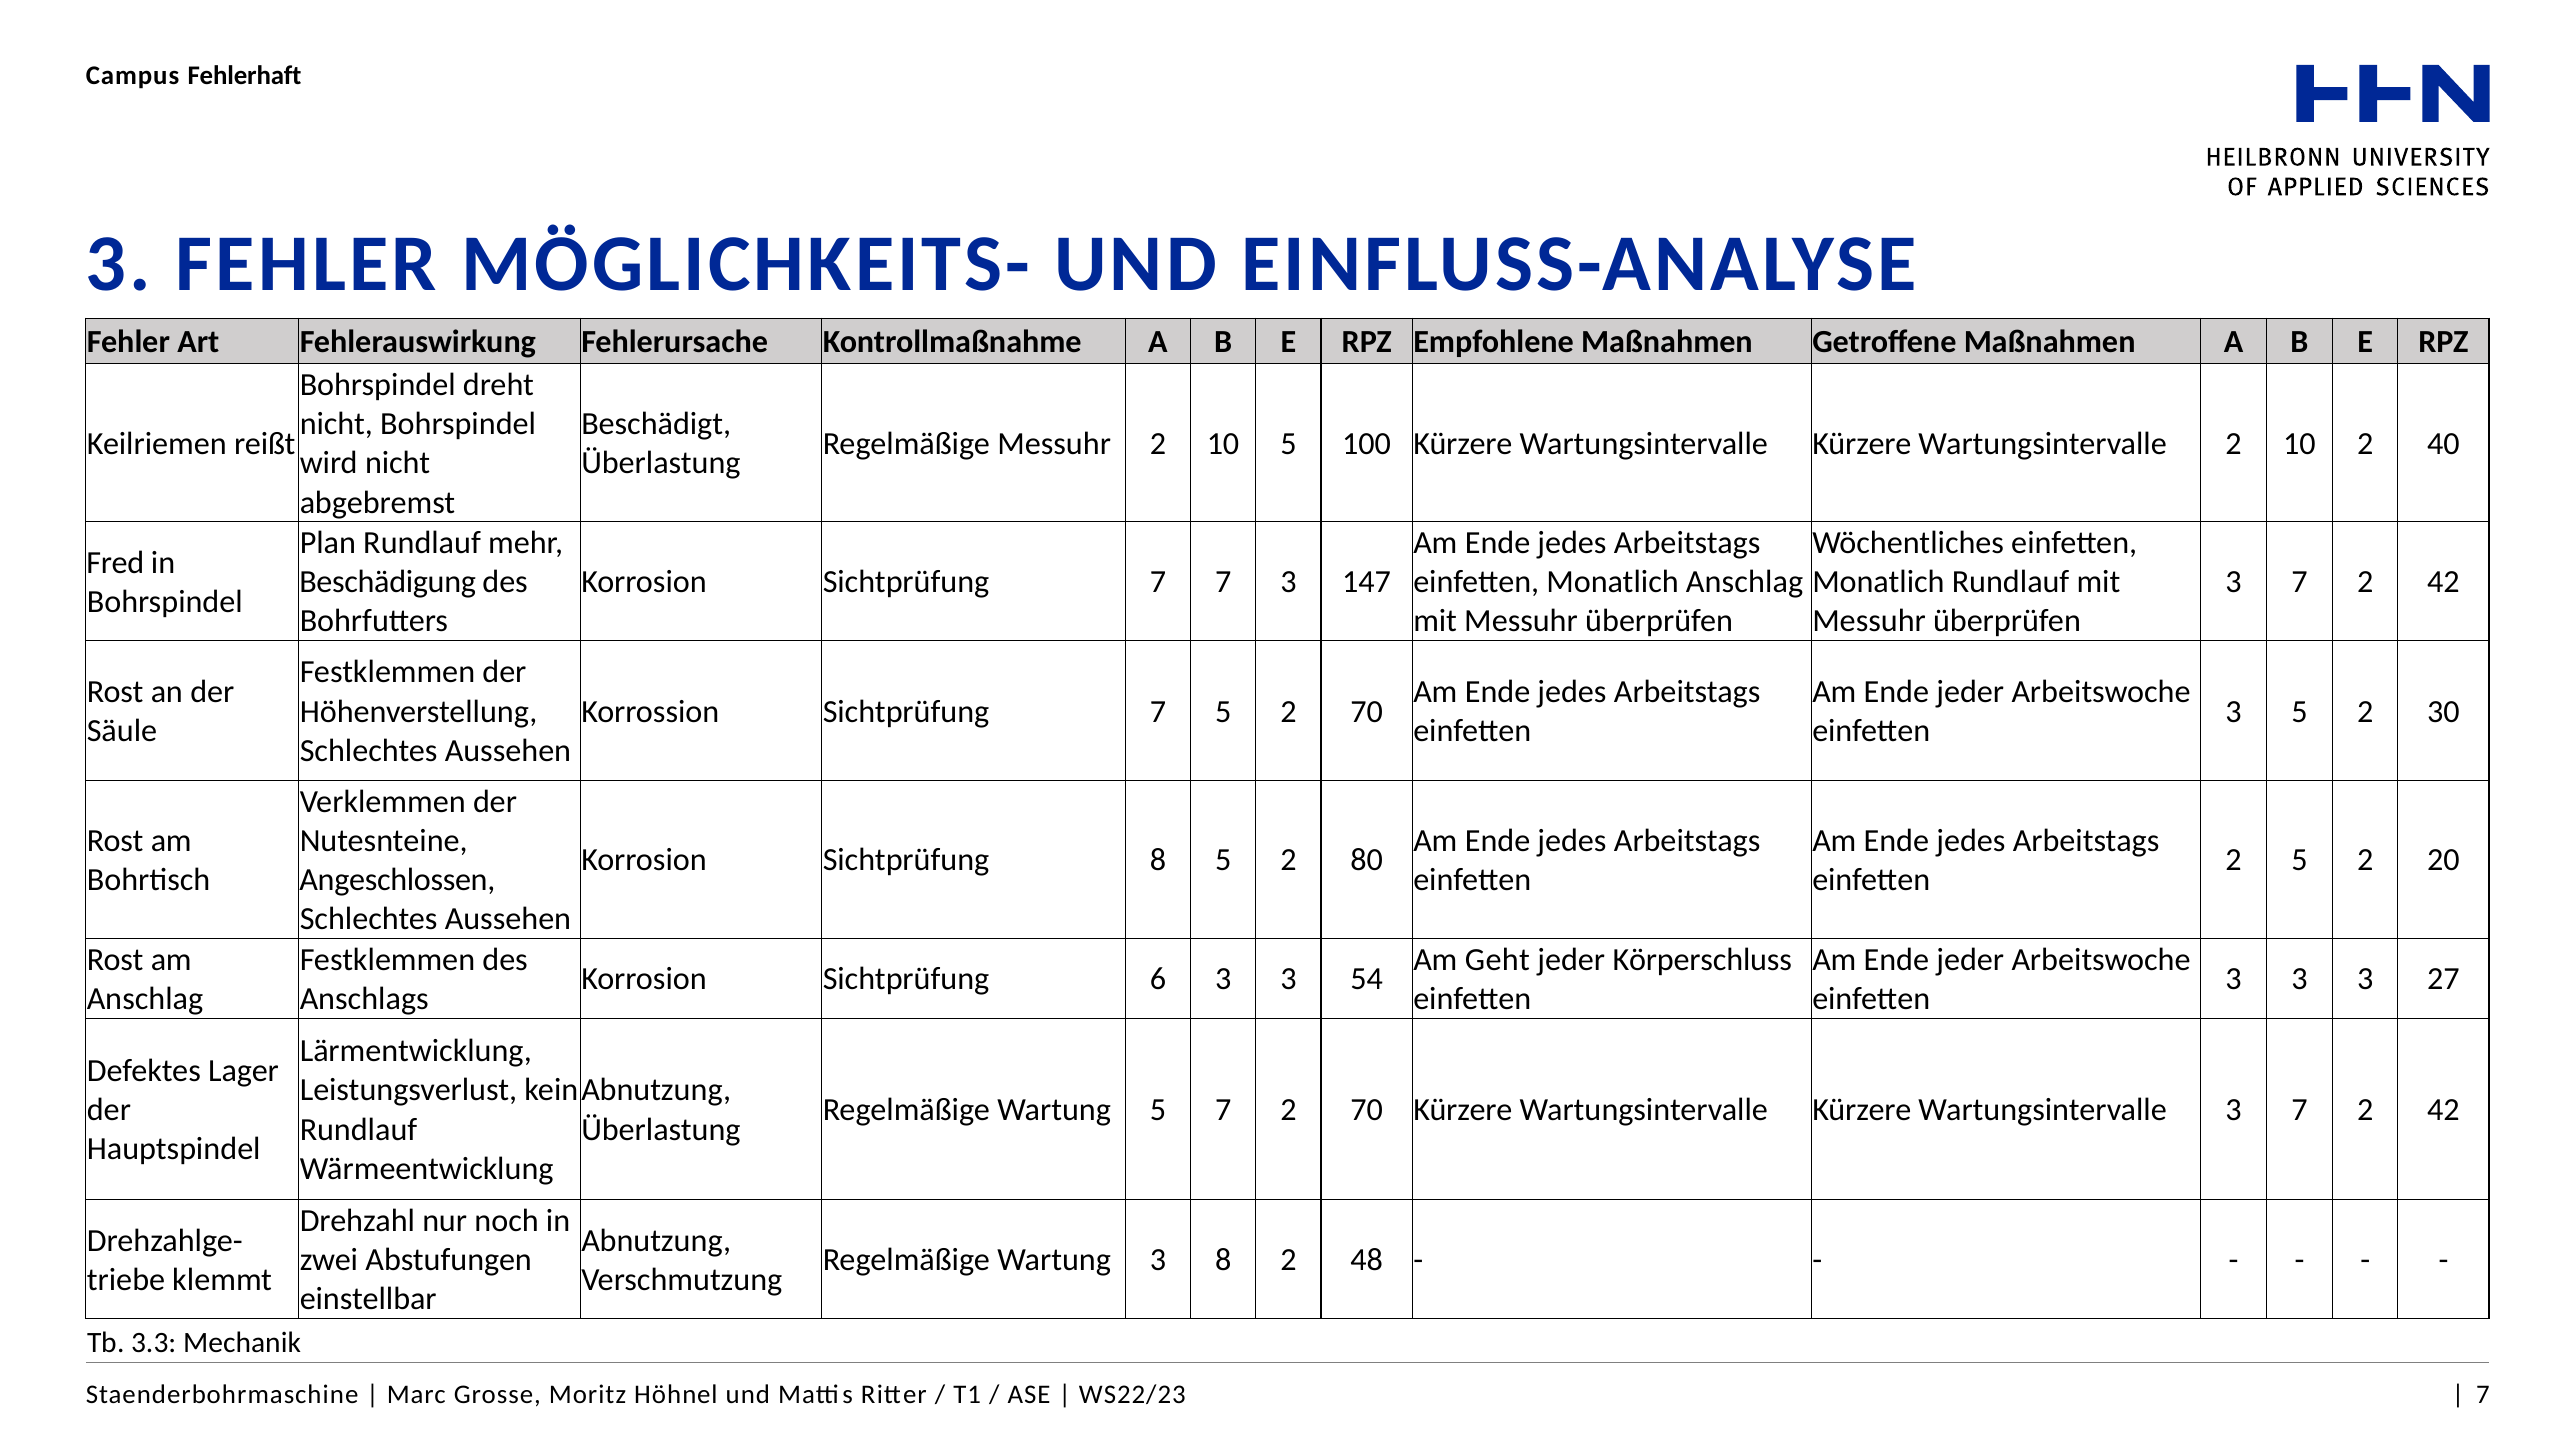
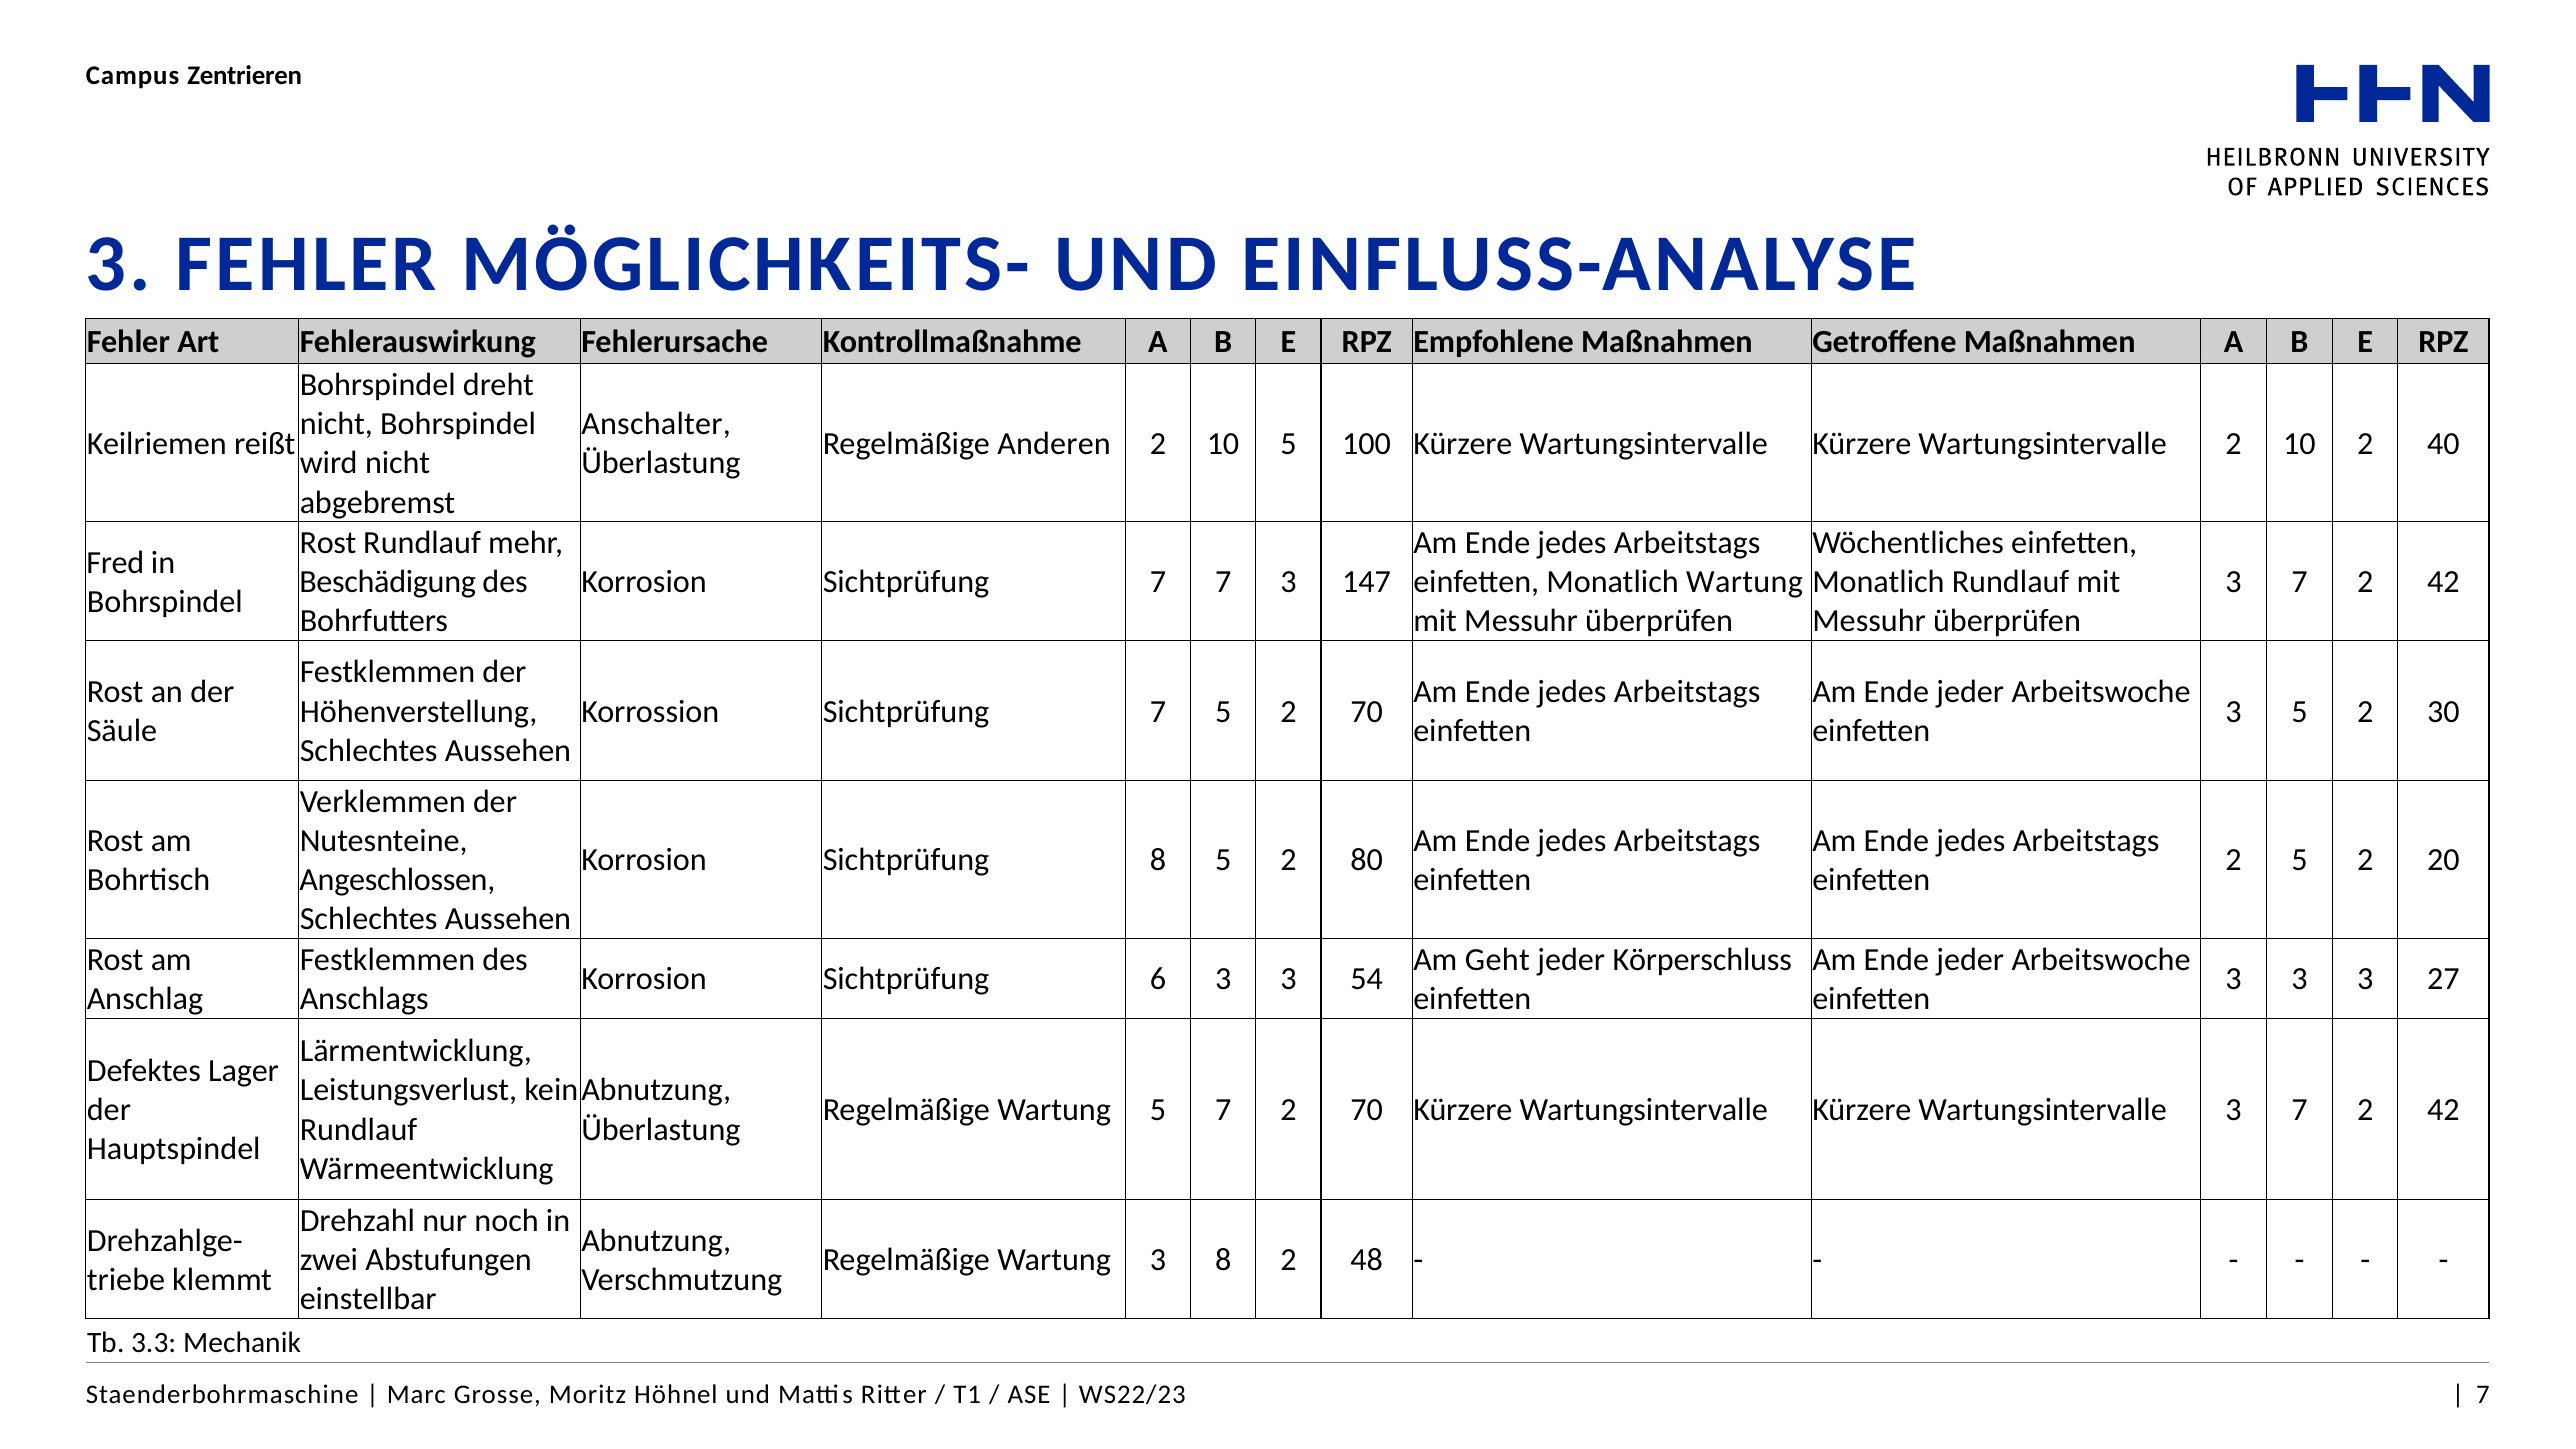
Fehlerhaft: Fehlerhaft -> Zentrieren
Beschädigt: Beschädigt -> Anschalter
Regelmäßige Messuhr: Messuhr -> Anderen
Plan at (328, 543): Plan -> Rost
Monatlich Anschlag: Anschlag -> Wartung
